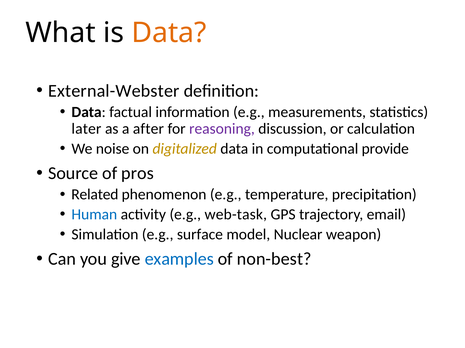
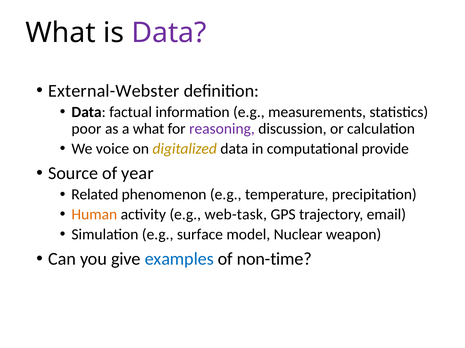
Data at (169, 33) colour: orange -> purple
later: later -> poor
a after: after -> what
noise: noise -> voice
pros: pros -> year
Human colour: blue -> orange
non-best: non-best -> non-time
